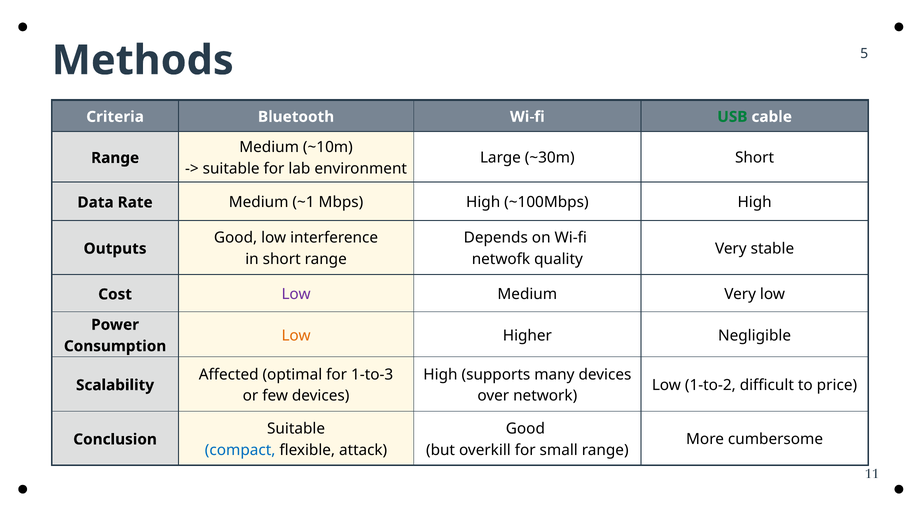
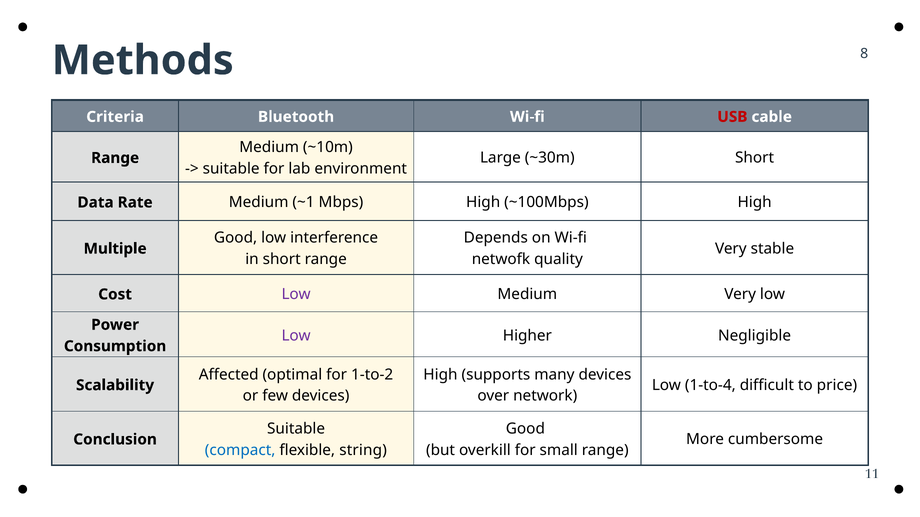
5: 5 -> 8
USB colour: green -> red
Outputs: Outputs -> Multiple
Low at (296, 336) colour: orange -> purple
1-to-3: 1-to-3 -> 1-to-2
1-to-2: 1-to-2 -> 1-to-4
attack: attack -> string
